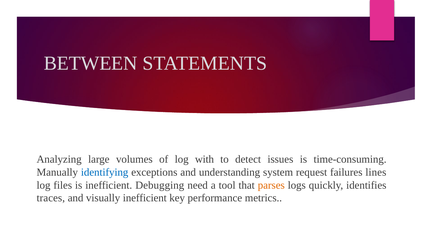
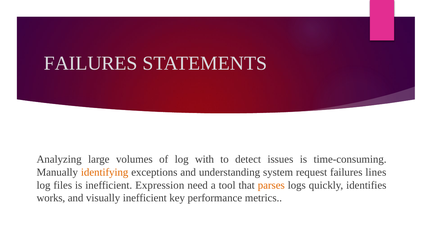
BETWEEN at (91, 63): BETWEEN -> FAILURES
identifying colour: blue -> orange
Debugging: Debugging -> Expression
traces: traces -> works
